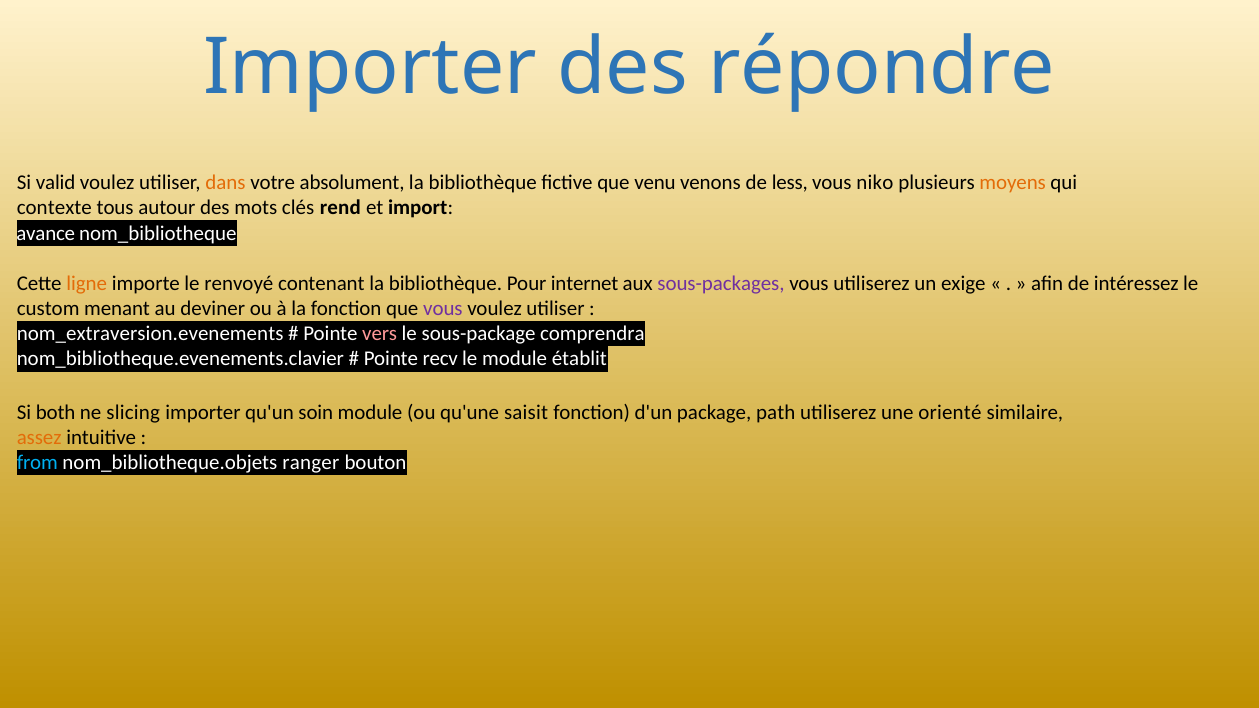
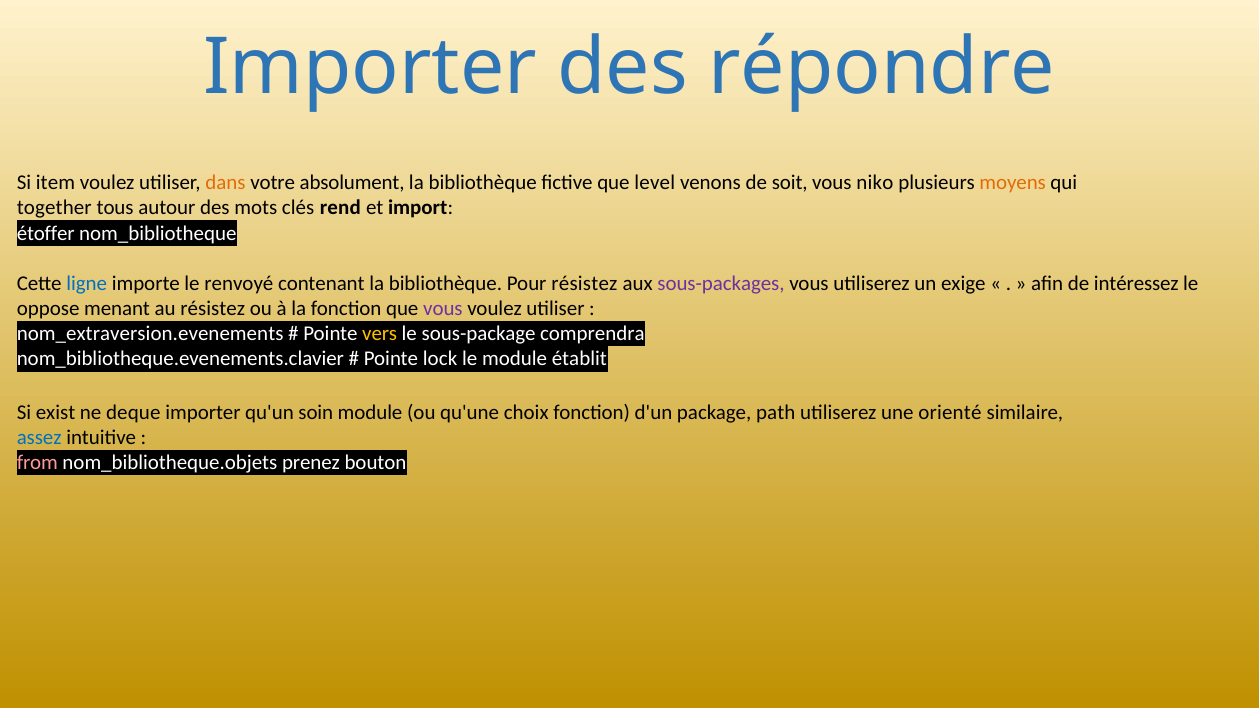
valid: valid -> item
venu: venu -> level
less: less -> soit
contexte: contexte -> together
avance: avance -> étoffer
ligne colour: orange -> blue
Pour internet: internet -> résistez
custom: custom -> oppose
au deviner: deviner -> résistez
vers colour: pink -> yellow
recv: recv -> lock
both: both -> exist
slicing: slicing -> deque
saisit: saisit -> choix
assez colour: orange -> blue
from colour: light blue -> pink
ranger: ranger -> prenez
